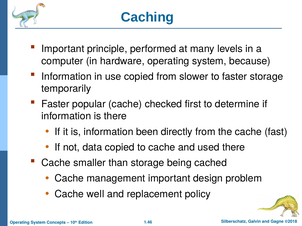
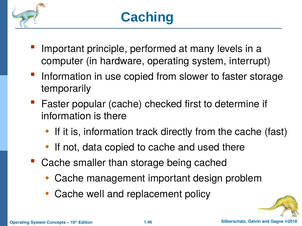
because: because -> interrupt
been: been -> track
